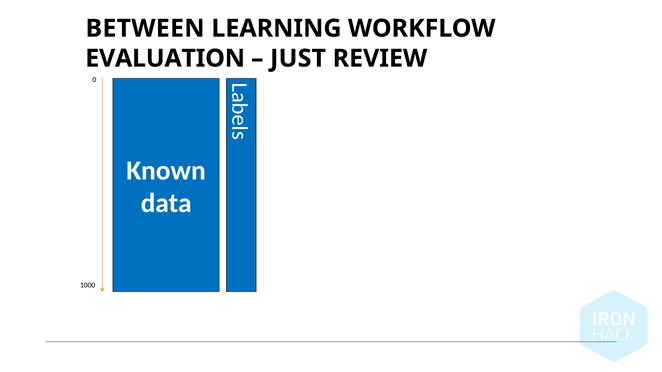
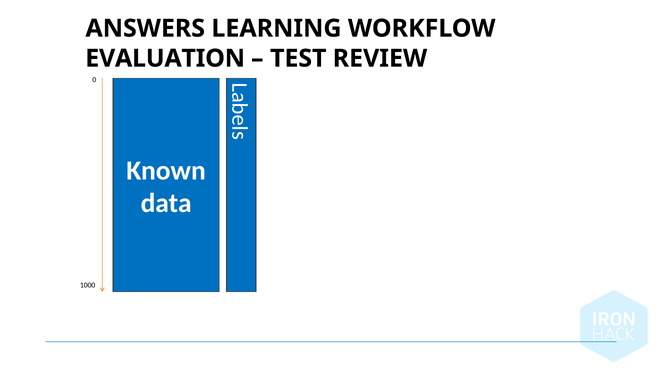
BETWEEN: BETWEEN -> ANSWERS
JUST: JUST -> TEST
